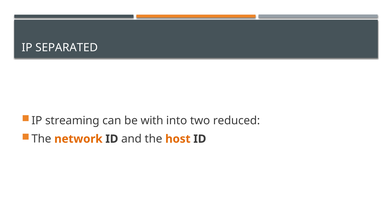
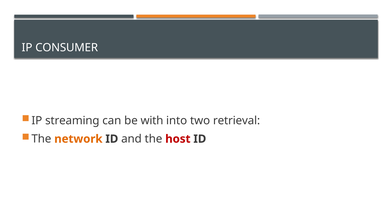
SEPARATED: SEPARATED -> CONSUMER
reduced: reduced -> retrieval
host colour: orange -> red
